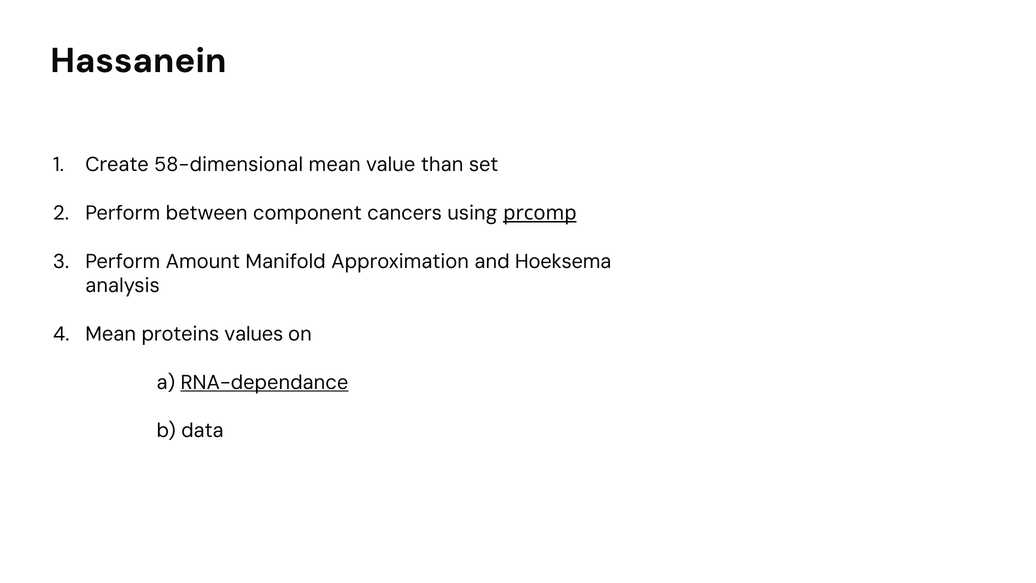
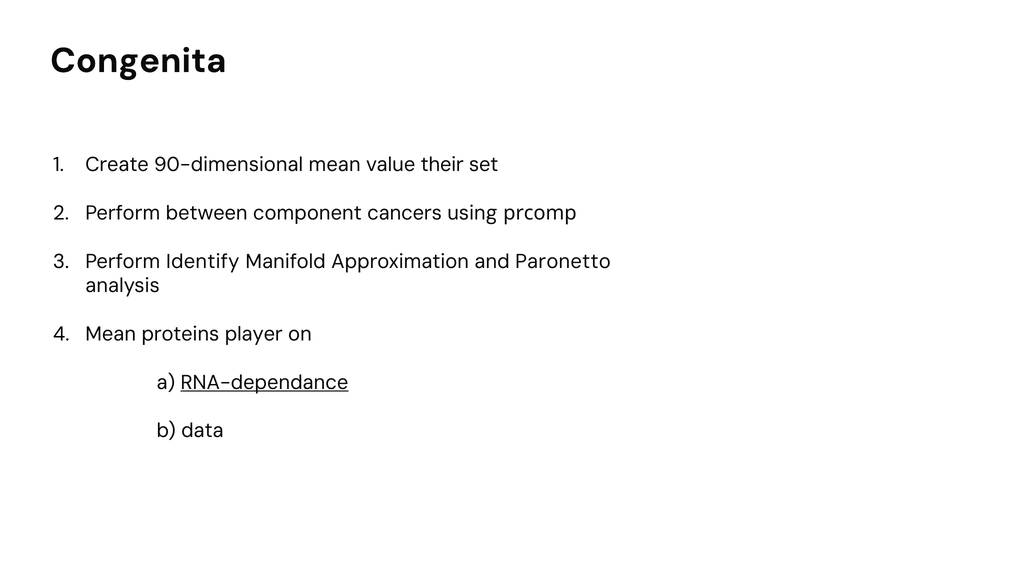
Hassanein: Hassanein -> Congenita
58-dimensional: 58-dimensional -> 90-dimensional
than: than -> their
prcomp underline: present -> none
Amount: Amount -> Identify
Hoeksema: Hoeksema -> Paronetto
values: values -> player
